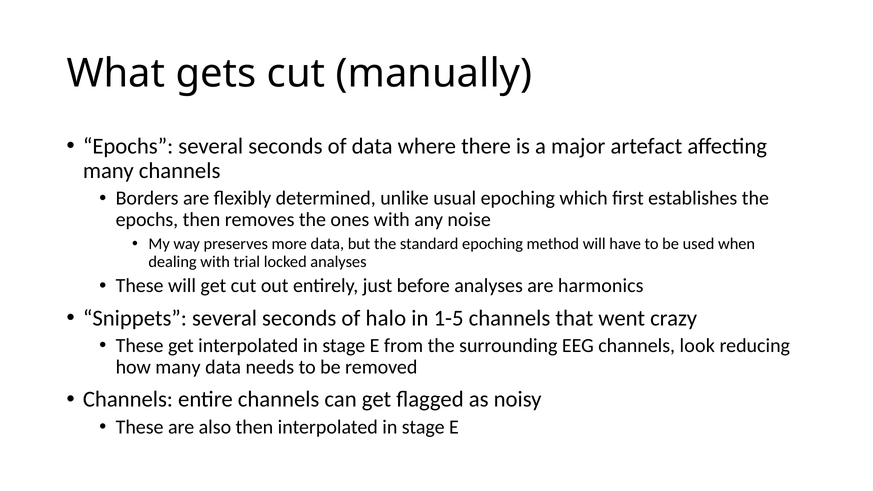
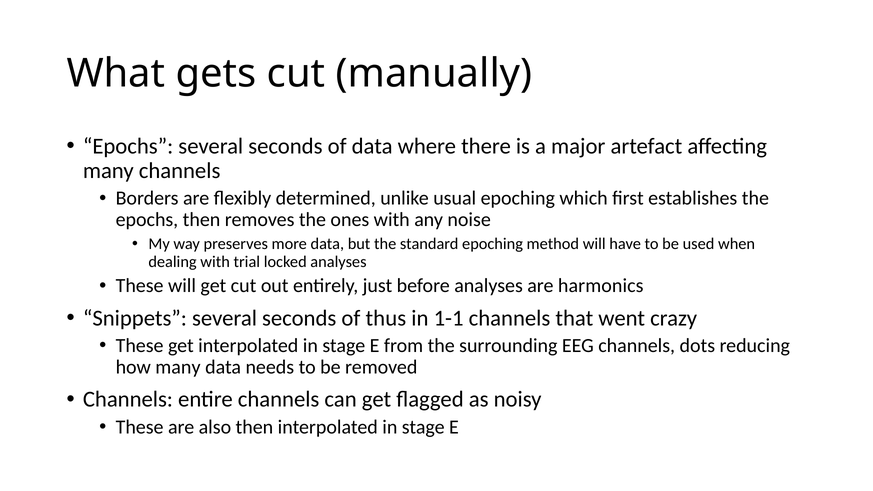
halo: halo -> thus
1-5: 1-5 -> 1-1
look: look -> dots
